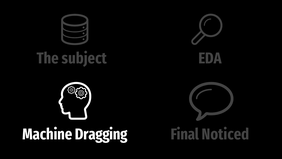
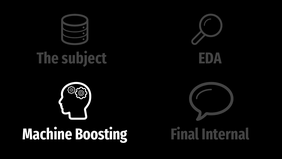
Dragging: Dragging -> Boosting
Noticed: Noticed -> Internal
